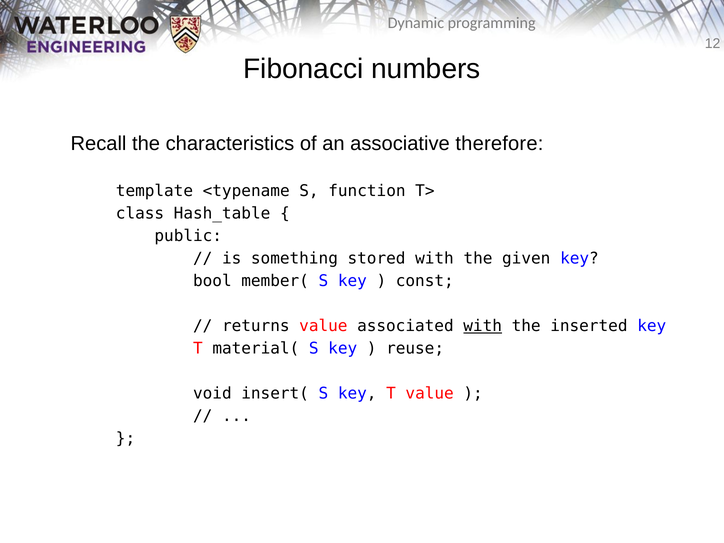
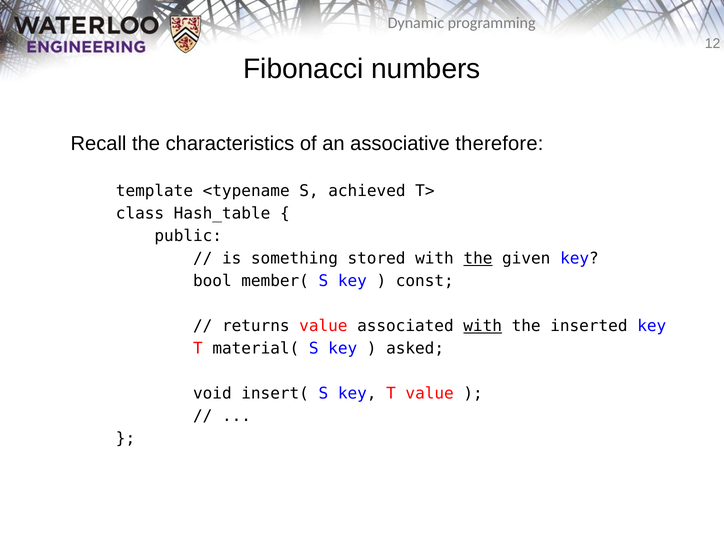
function: function -> achieved
the at (478, 259) underline: none -> present
reuse: reuse -> asked
